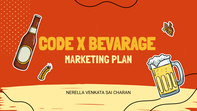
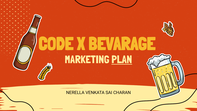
PLAN underline: none -> present
